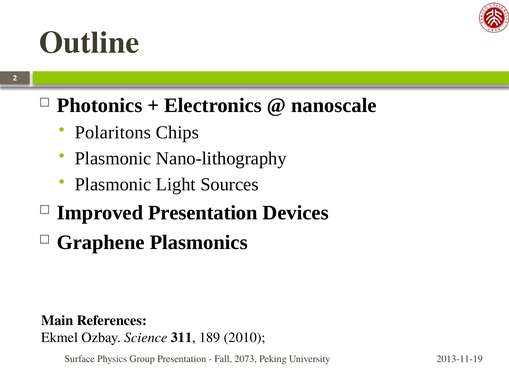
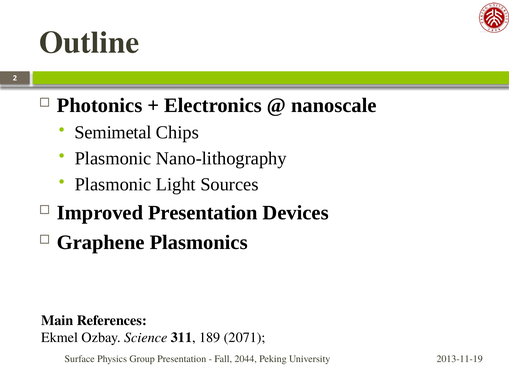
Polaritons: Polaritons -> Semimetal
2010: 2010 -> 2071
2073: 2073 -> 2044
